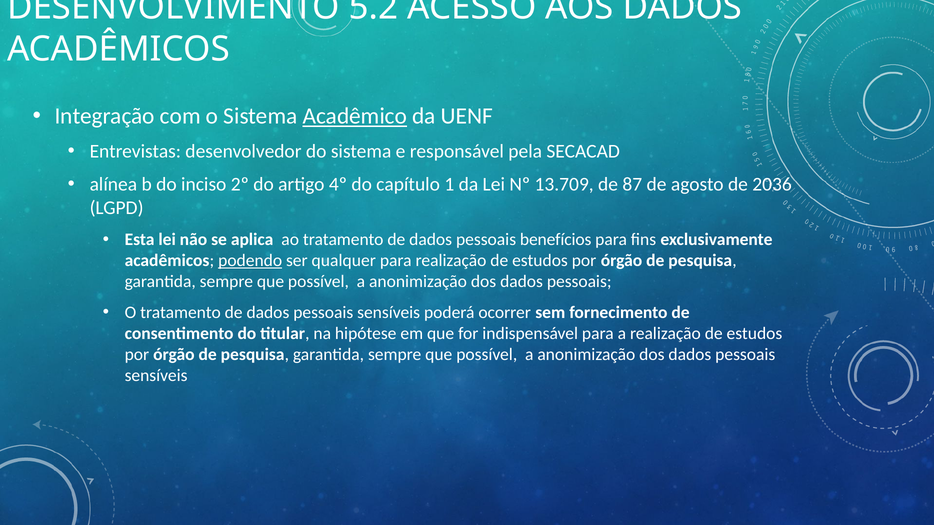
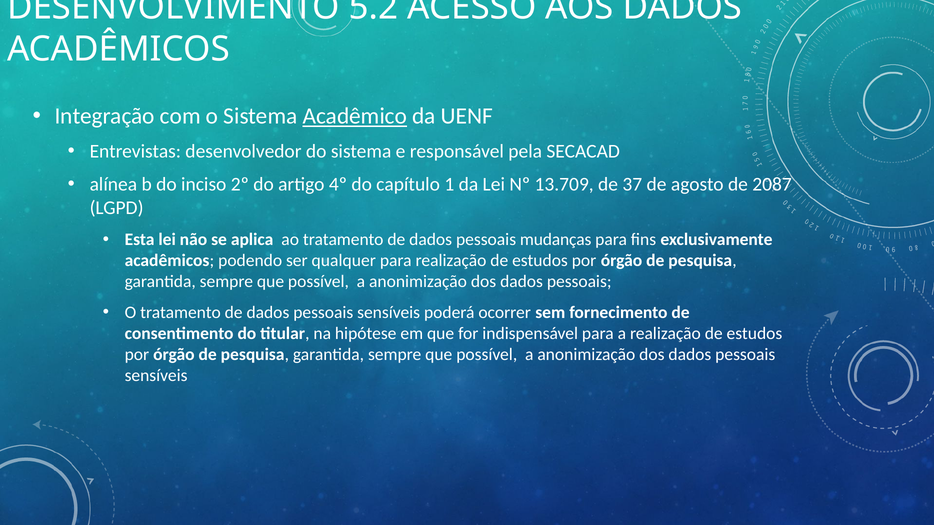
87: 87 -> 37
2036: 2036 -> 2087
benefícios: benefícios -> mudanças
podendo underline: present -> none
